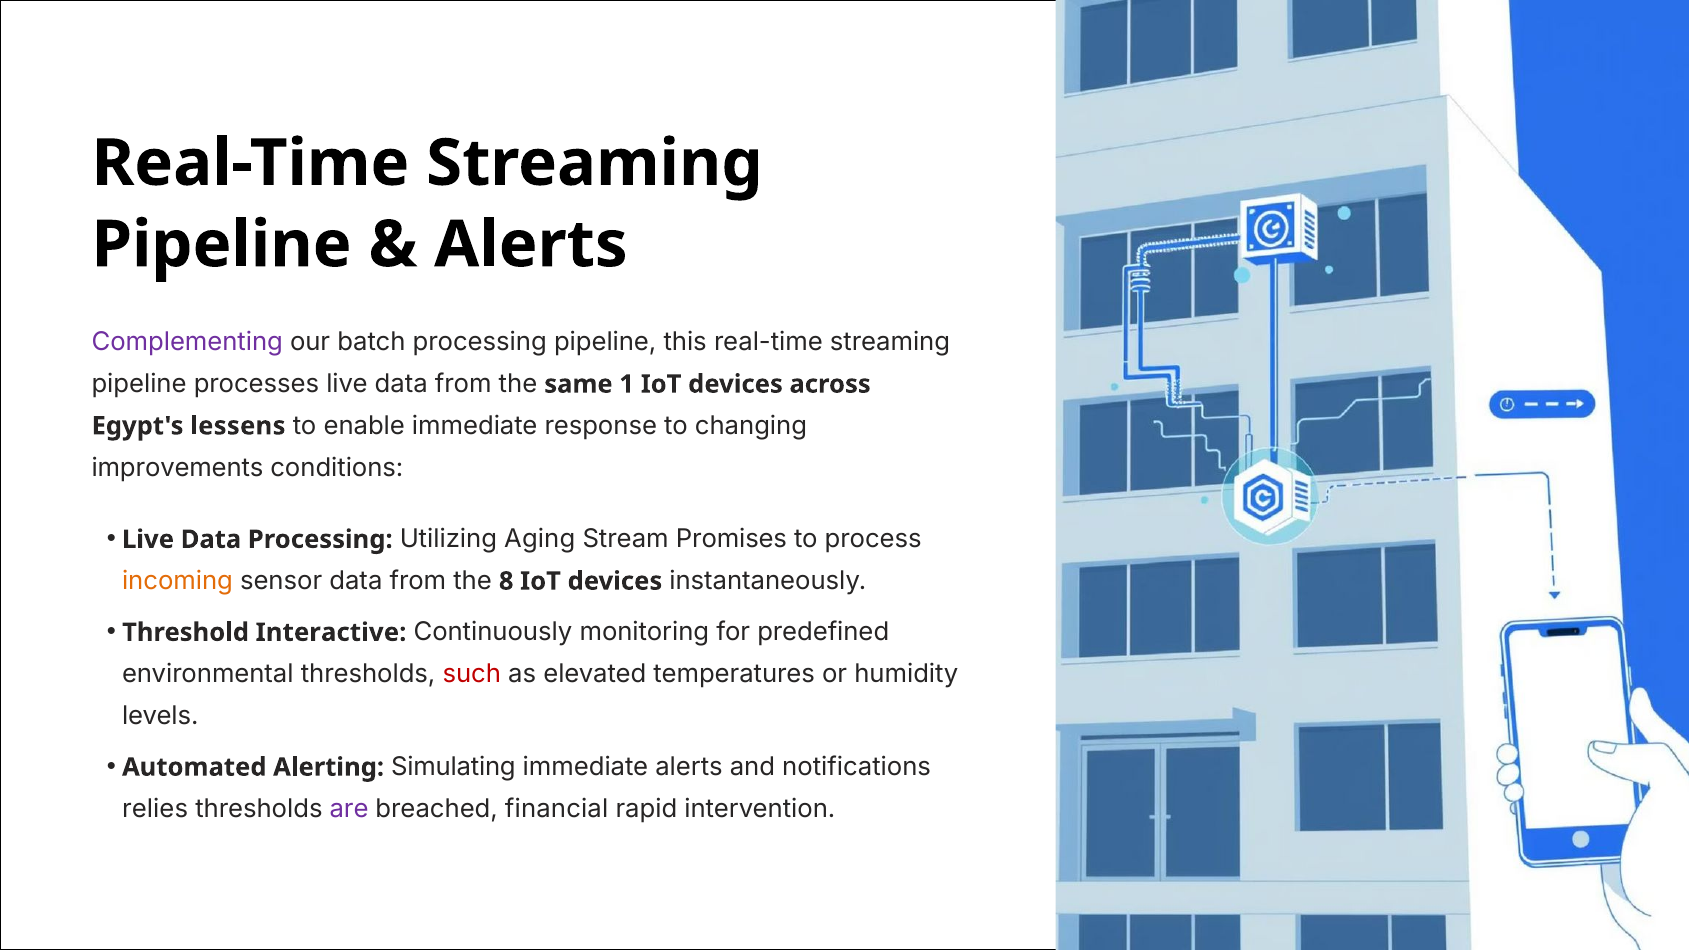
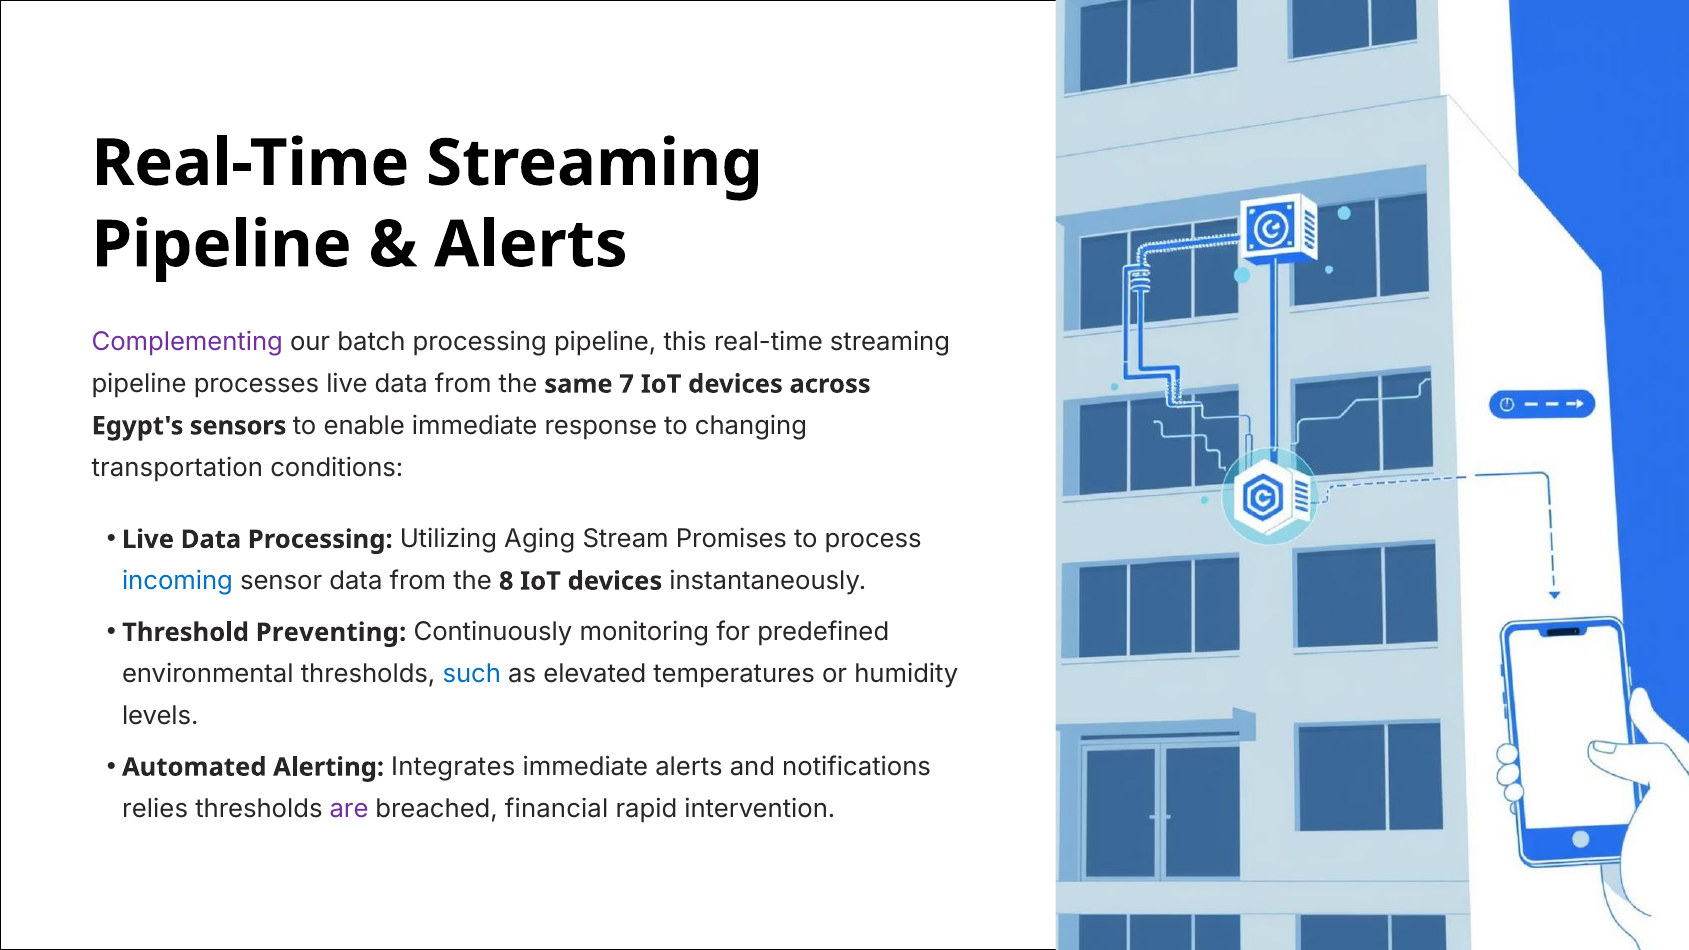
1: 1 -> 7
lessens: lessens -> sensors
improvements: improvements -> transportation
incoming colour: orange -> blue
Interactive: Interactive -> Preventing
such colour: red -> blue
Simulating: Simulating -> Integrates
